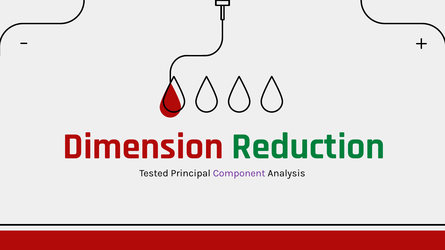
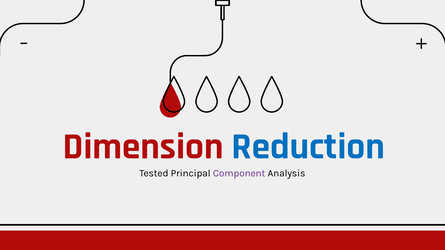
Reduction colour: green -> blue
